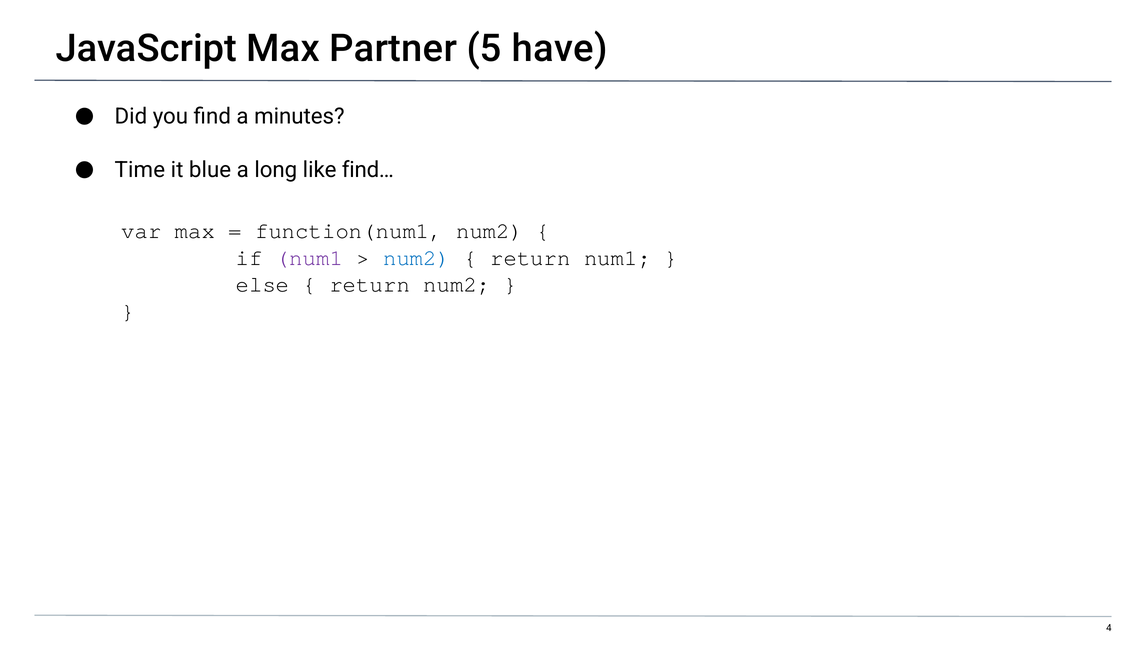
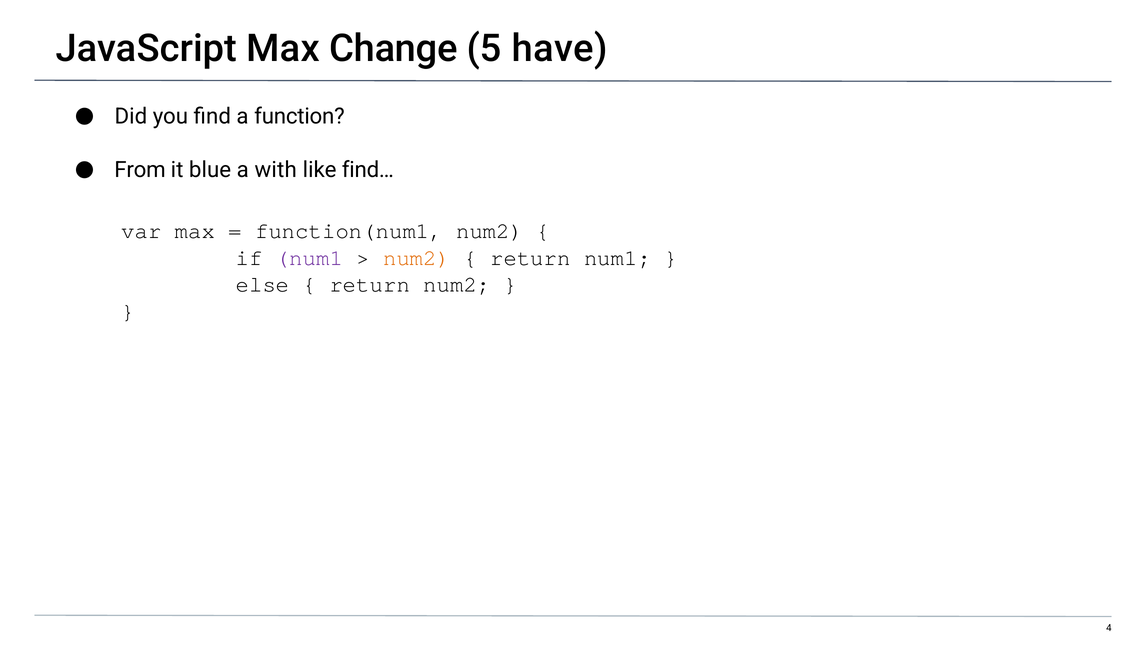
Partner: Partner -> Change
minutes: minutes -> function
Time: Time -> From
long: long -> with
num2 at (417, 258) colour: blue -> orange
